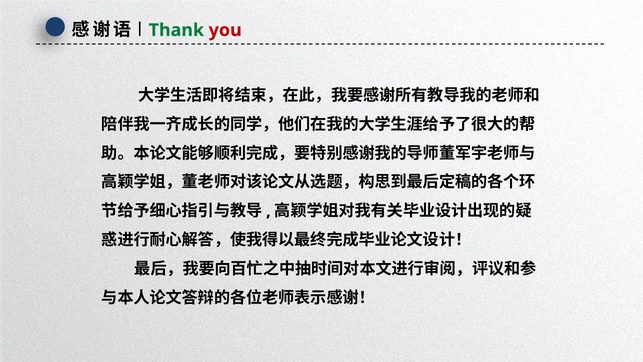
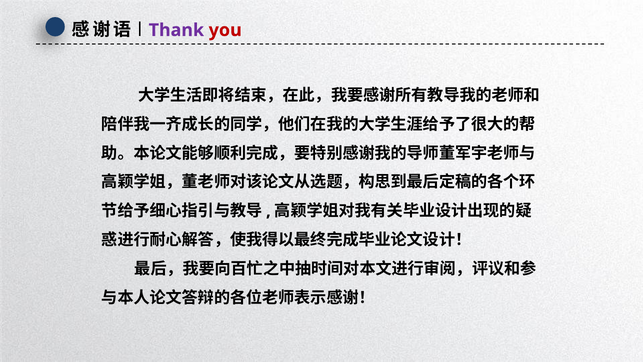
Thank colour: green -> purple
